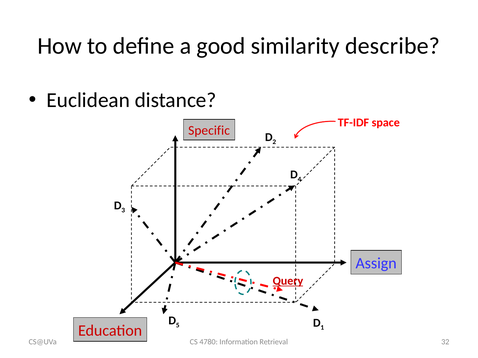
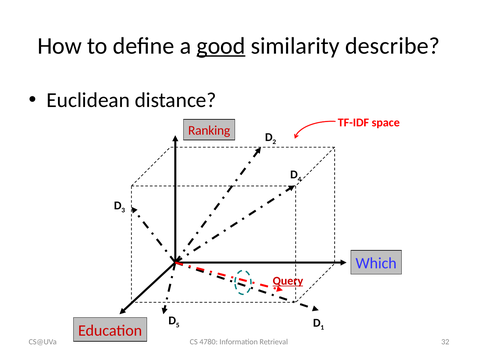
good underline: none -> present
Specific: Specific -> Ranking
Assign: Assign -> Which
